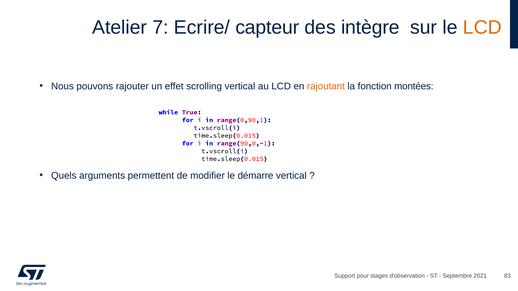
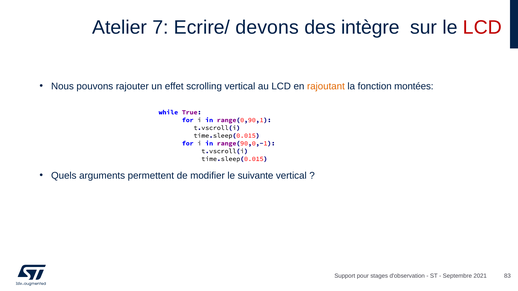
capteur: capteur -> devons
LCD at (482, 28) colour: orange -> red
démarre: démarre -> suivante
